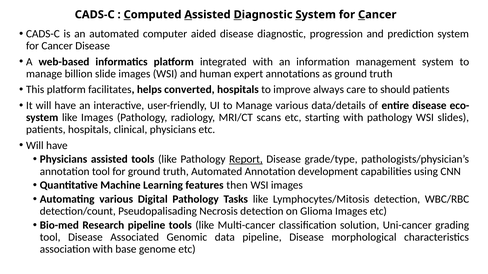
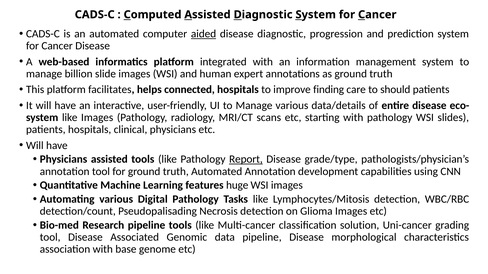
aided underline: none -> present
converted: converted -> connected
always: always -> finding
then: then -> huge
